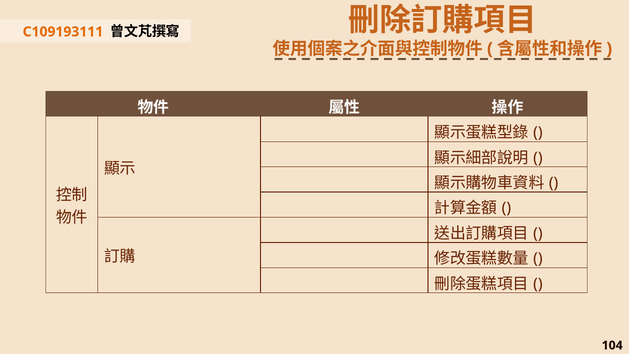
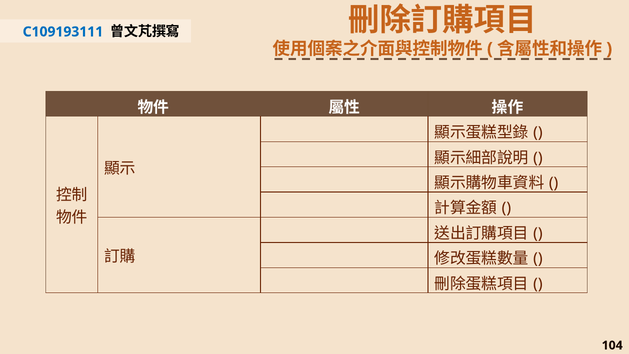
C109193111 colour: orange -> blue
